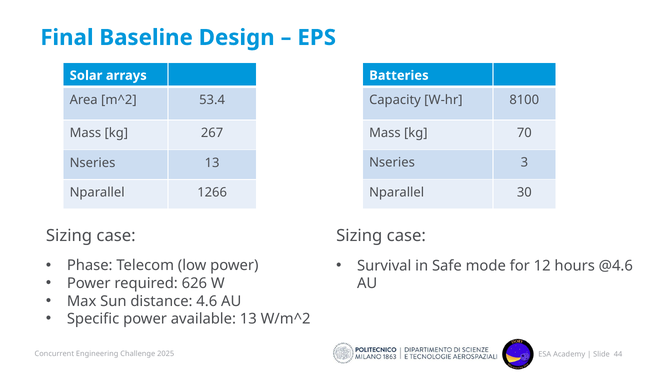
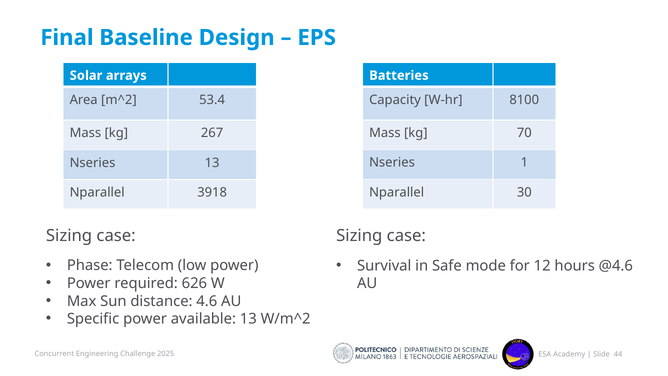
3: 3 -> 1
1266: 1266 -> 3918
